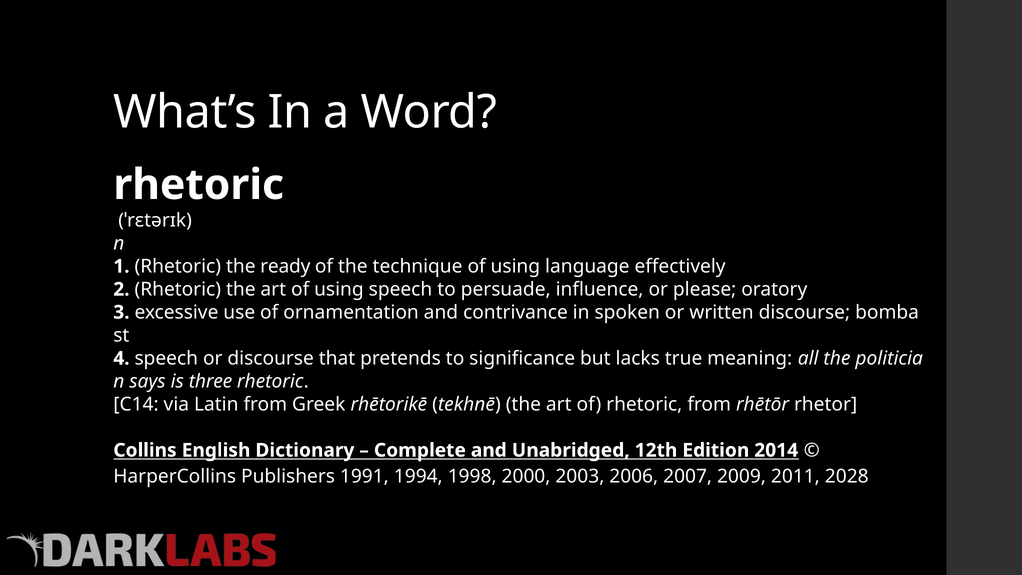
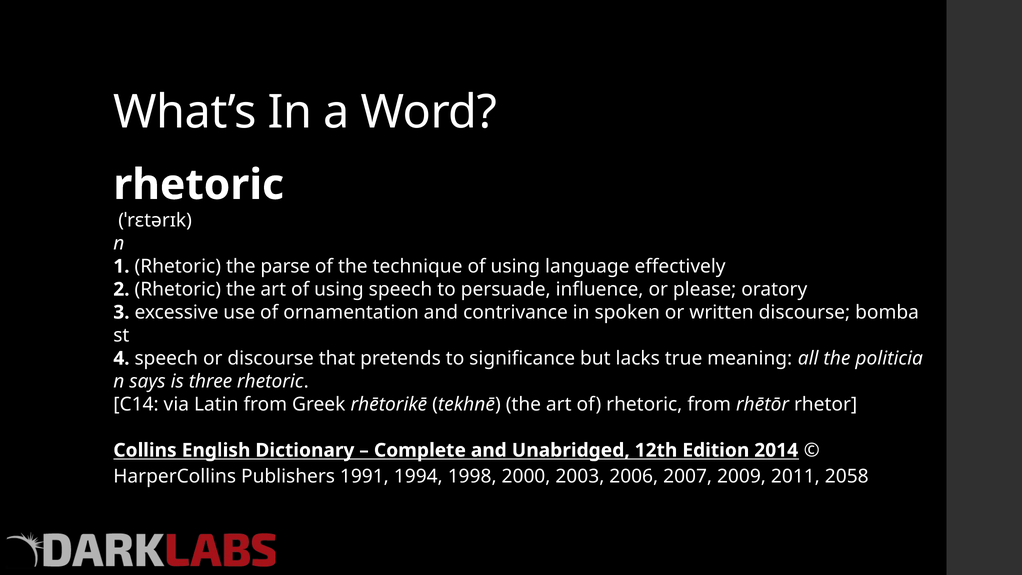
ready: ready -> parse
2028: 2028 -> 2058
